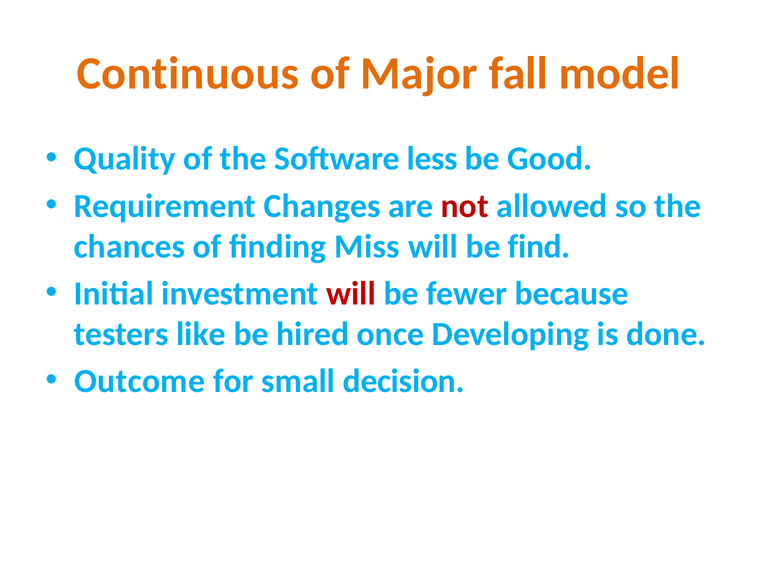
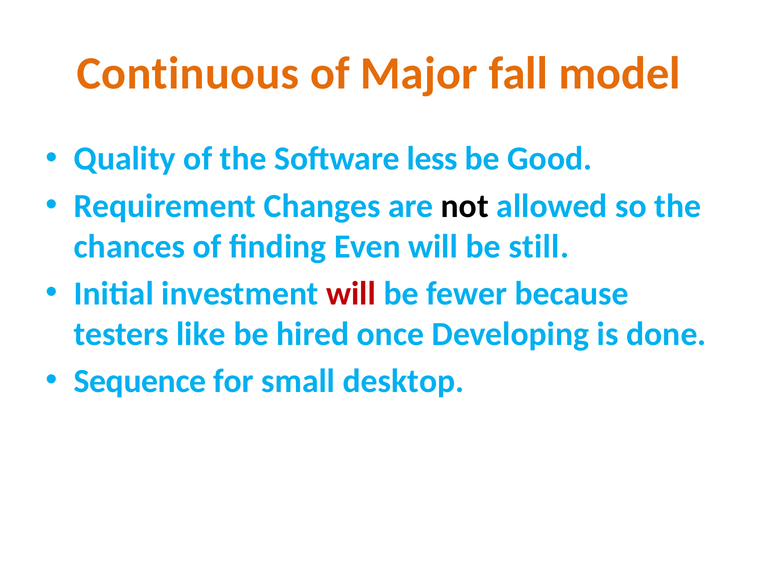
not colour: red -> black
Miss: Miss -> Even
find: find -> still
Outcome: Outcome -> Sequence
decision: decision -> desktop
